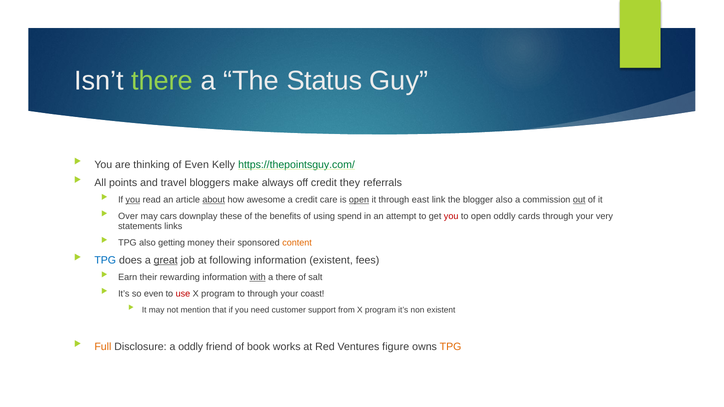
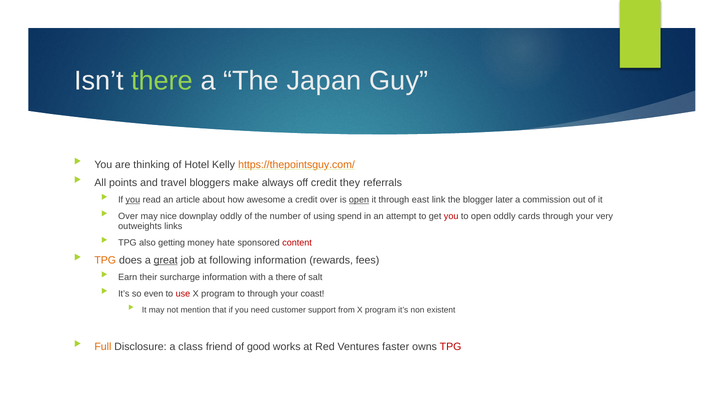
Status: Status -> Japan
of Even: Even -> Hotel
https://thepointsguy.com/ colour: green -> orange
about underline: present -> none
credit care: care -> over
blogger also: also -> later
out underline: present -> none
cars: cars -> nice
downplay these: these -> oddly
benefits: benefits -> number
statements: statements -> outweights
money their: their -> hate
content colour: orange -> red
TPG at (105, 260) colour: blue -> orange
information existent: existent -> rewards
rewarding: rewarding -> surcharge
with underline: present -> none
a oddly: oddly -> class
book: book -> good
figure: figure -> faster
TPG at (451, 347) colour: orange -> red
